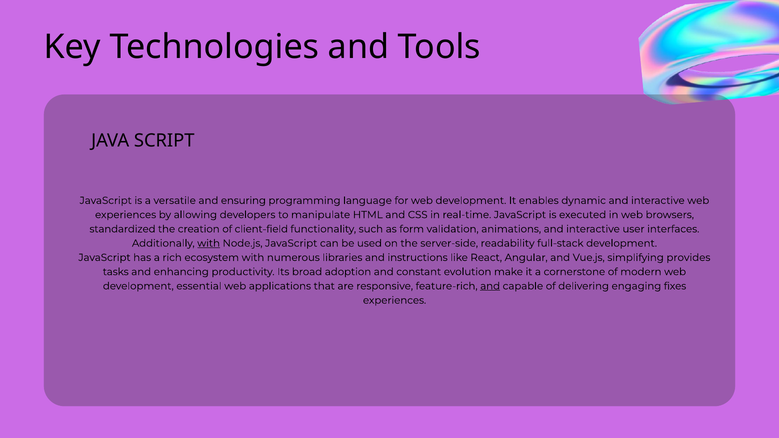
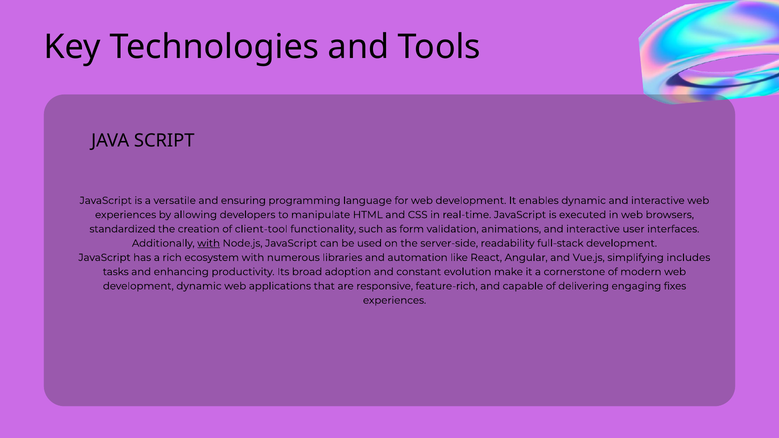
client-field: client-field -> client-tool
instructions: instructions -> automation
provides: provides -> includes
development essential: essential -> dynamic
and at (490, 286) underline: present -> none
